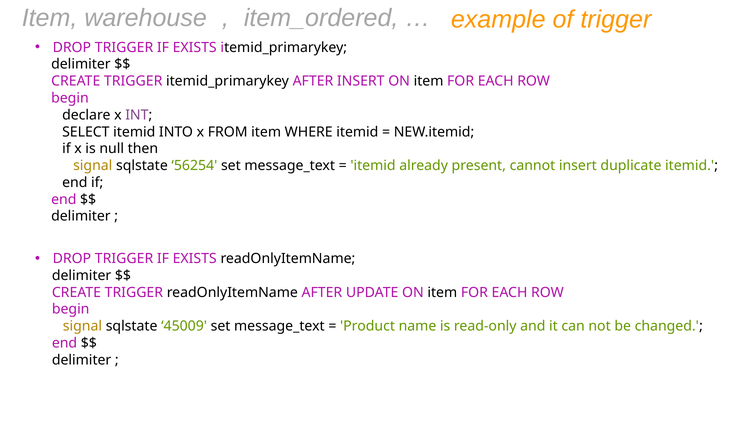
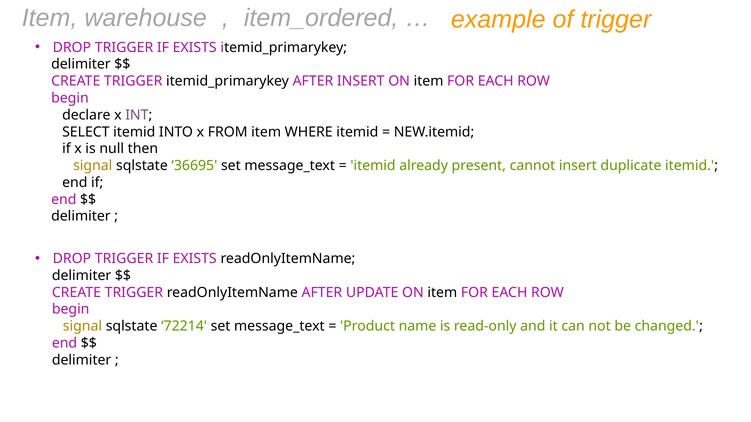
56254: 56254 -> 36695
45009: 45009 -> 72214
